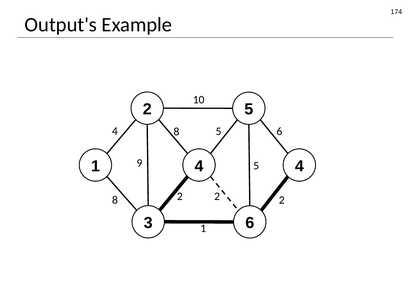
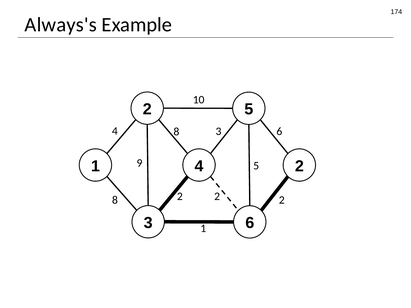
Output's: Output's -> Always's
8 5: 5 -> 3
4 4: 4 -> 2
